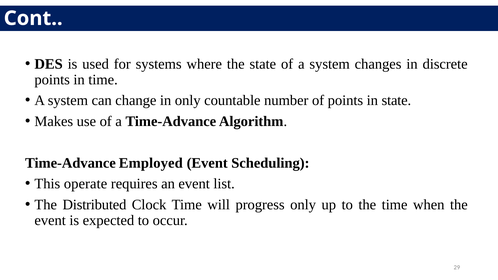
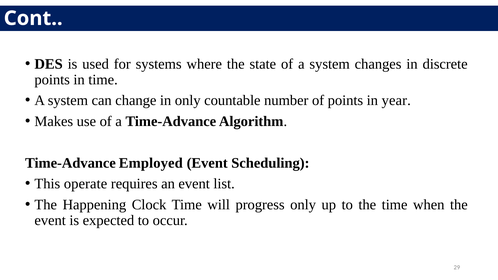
in state: state -> year
Distributed: Distributed -> Happening
